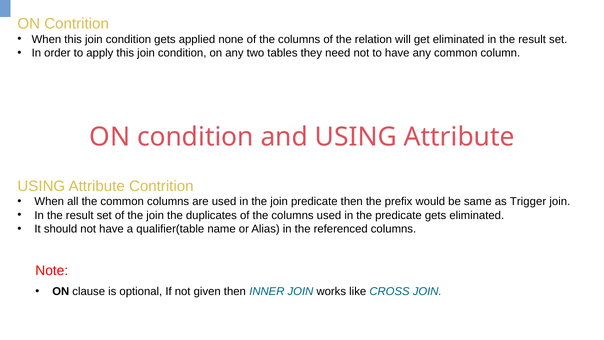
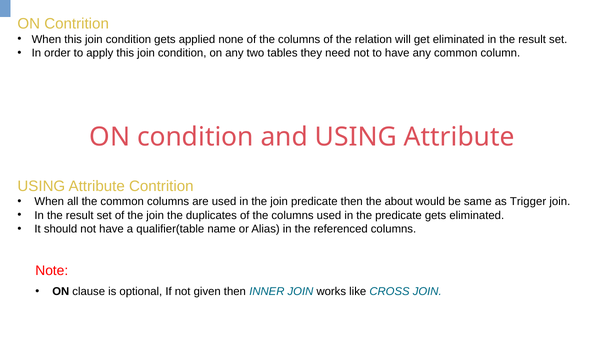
prefix: prefix -> about
